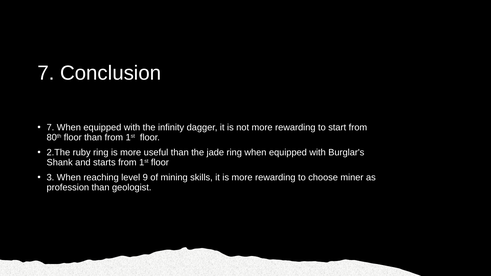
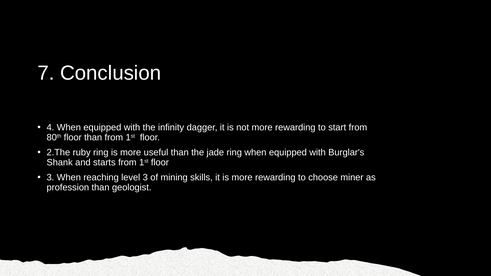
7 at (50, 128): 7 -> 4
level 9: 9 -> 3
